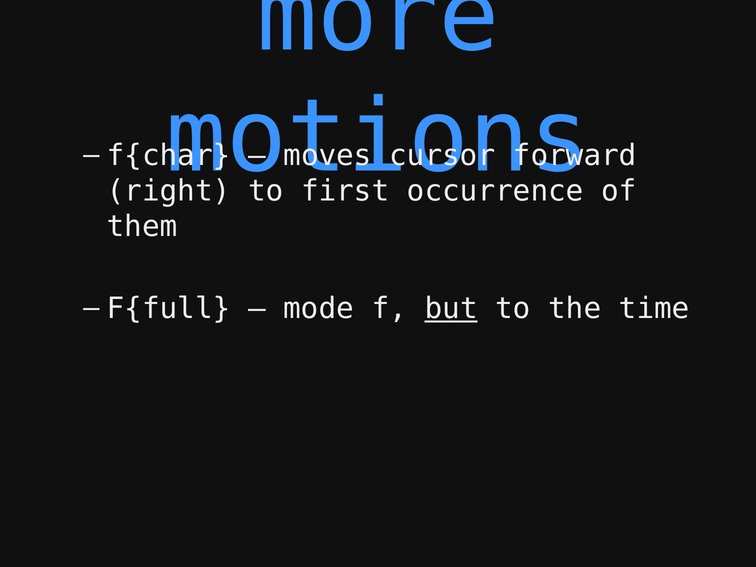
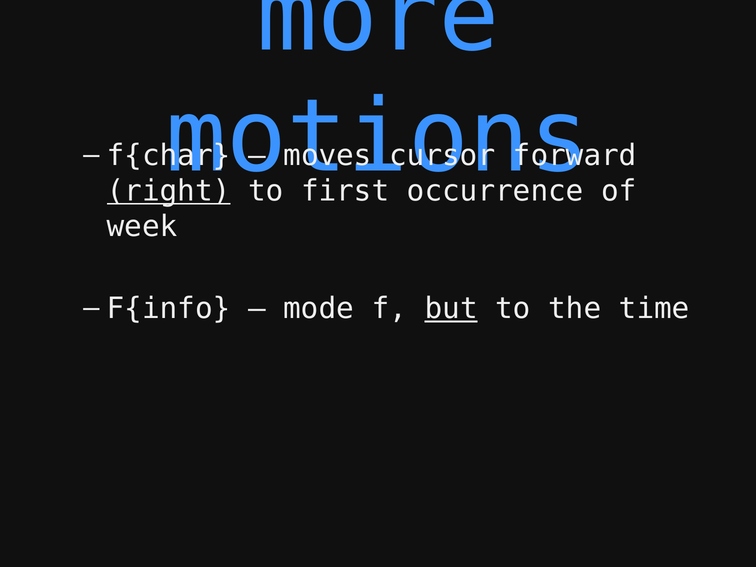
right underline: none -> present
them: them -> week
F{full: F{full -> F{info
